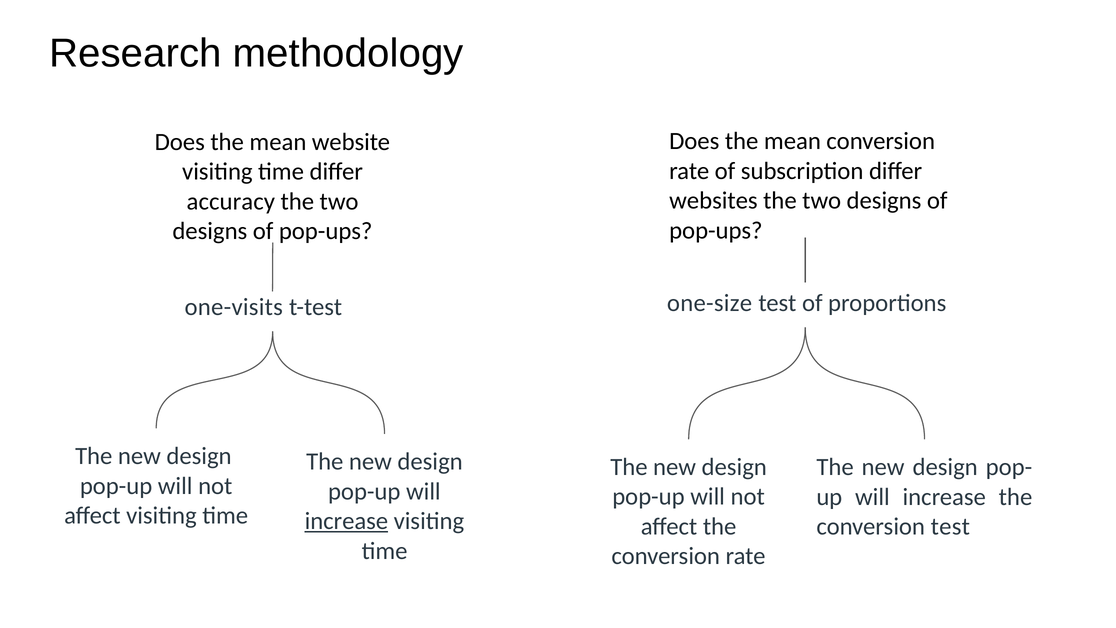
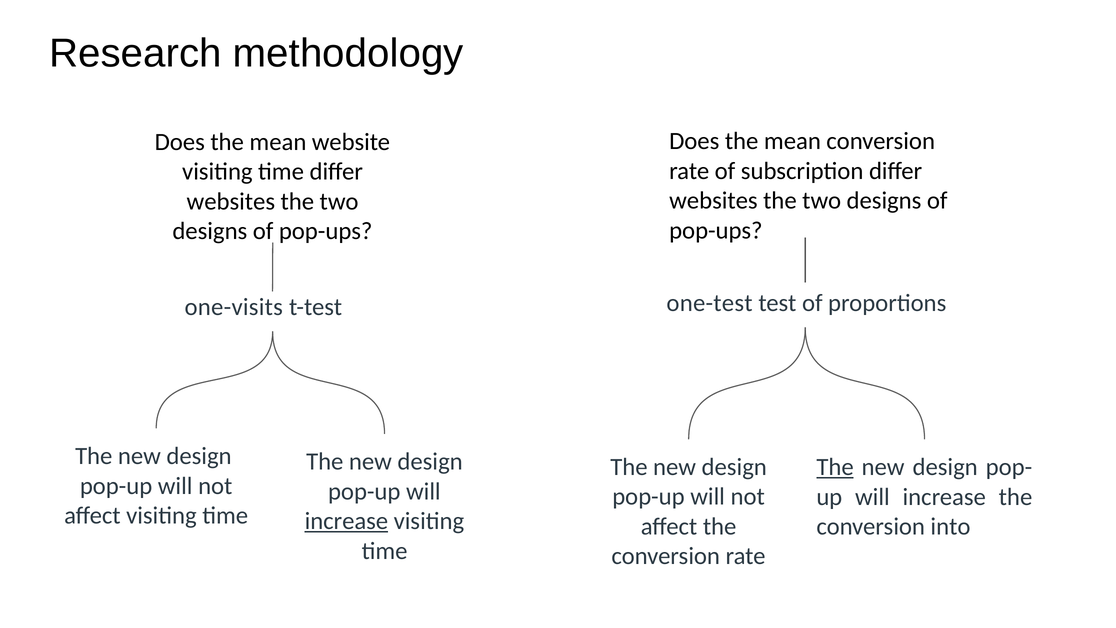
accuracy at (231, 201): accuracy -> websites
one-size: one-size -> one-test
The at (835, 467) underline: none -> present
conversion test: test -> into
